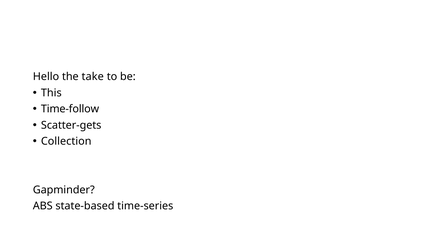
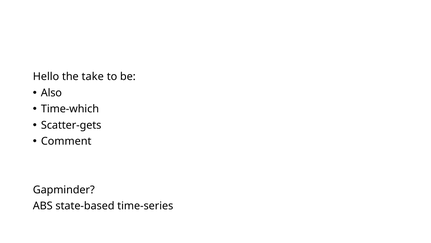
This: This -> Also
Time-follow: Time-follow -> Time-which
Collection: Collection -> Comment
